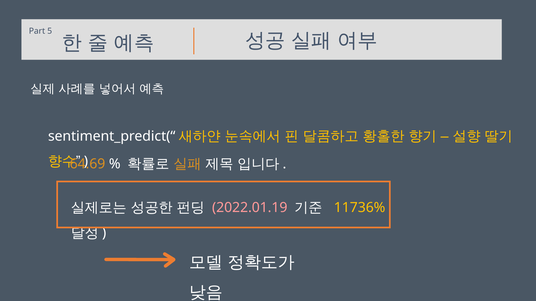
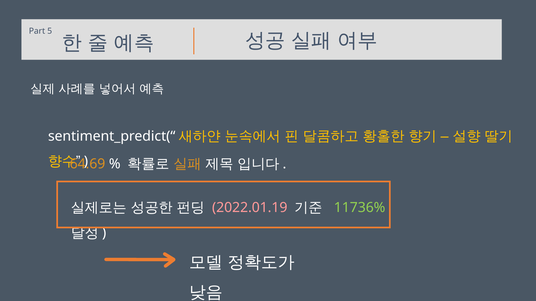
11736% colour: yellow -> light green
